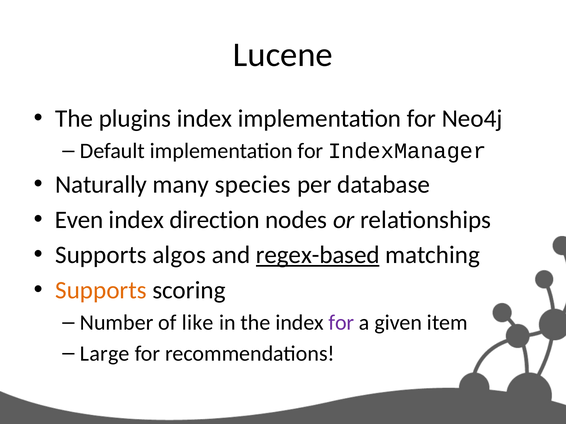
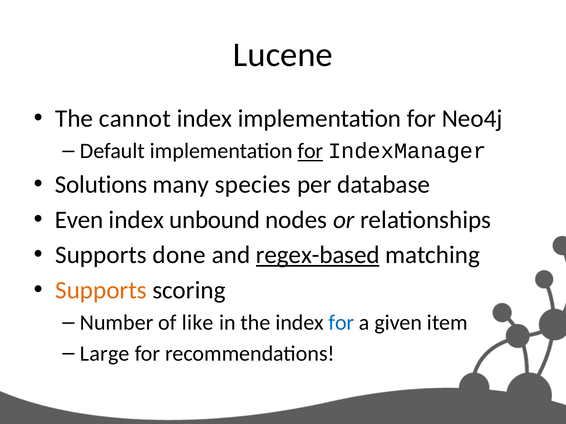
plugins: plugins -> cannot
for at (310, 151) underline: none -> present
Naturally: Naturally -> Solutions
direction: direction -> unbound
algos: algos -> done
for at (341, 323) colour: purple -> blue
